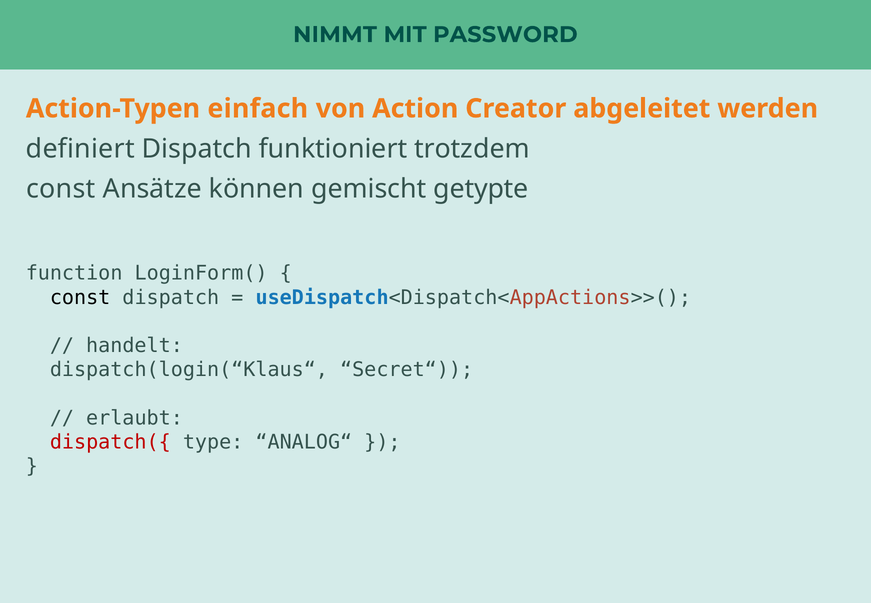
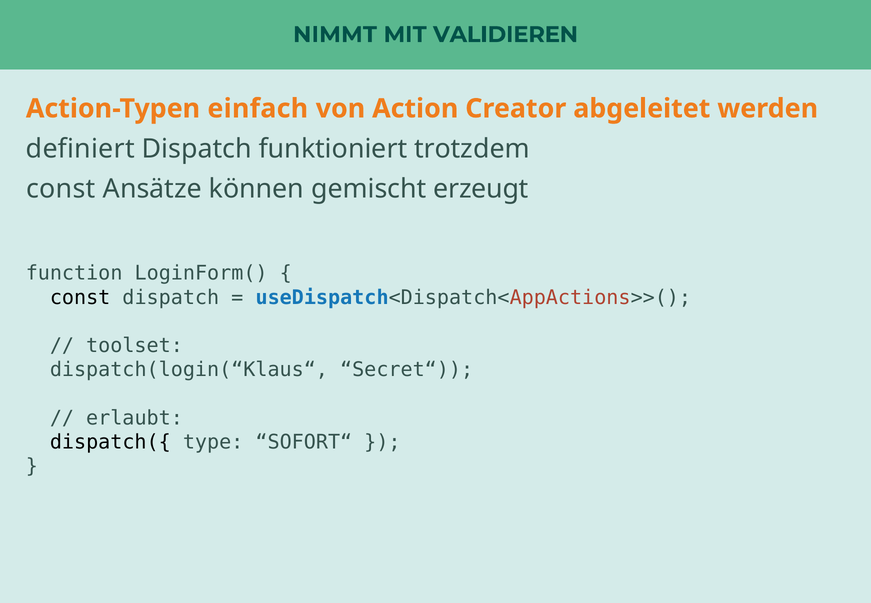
PASSWORD: PASSWORD -> VALIDIEREN
getypte: getypte -> erzeugt
handelt: handelt -> toolset
dispatch({ colour: red -> black
ANALOG“: ANALOG“ -> SOFORT“
